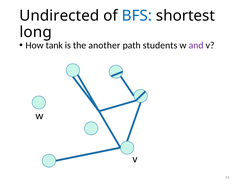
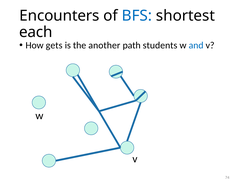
Undirected: Undirected -> Encounters
long: long -> each
tank: tank -> gets
and colour: purple -> blue
